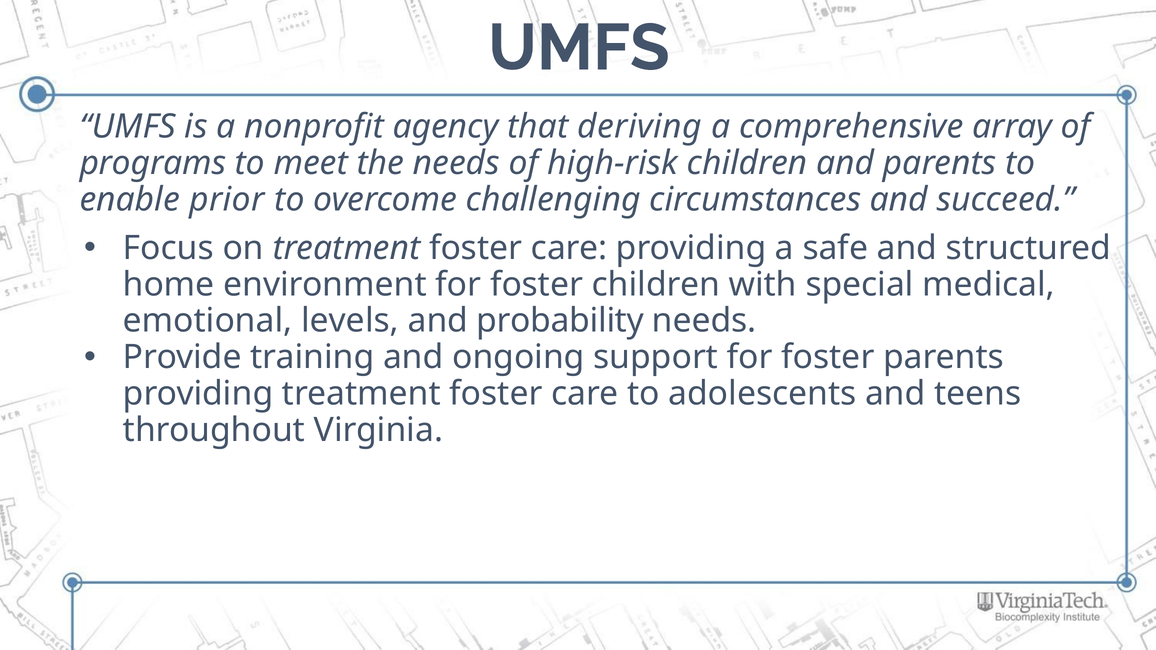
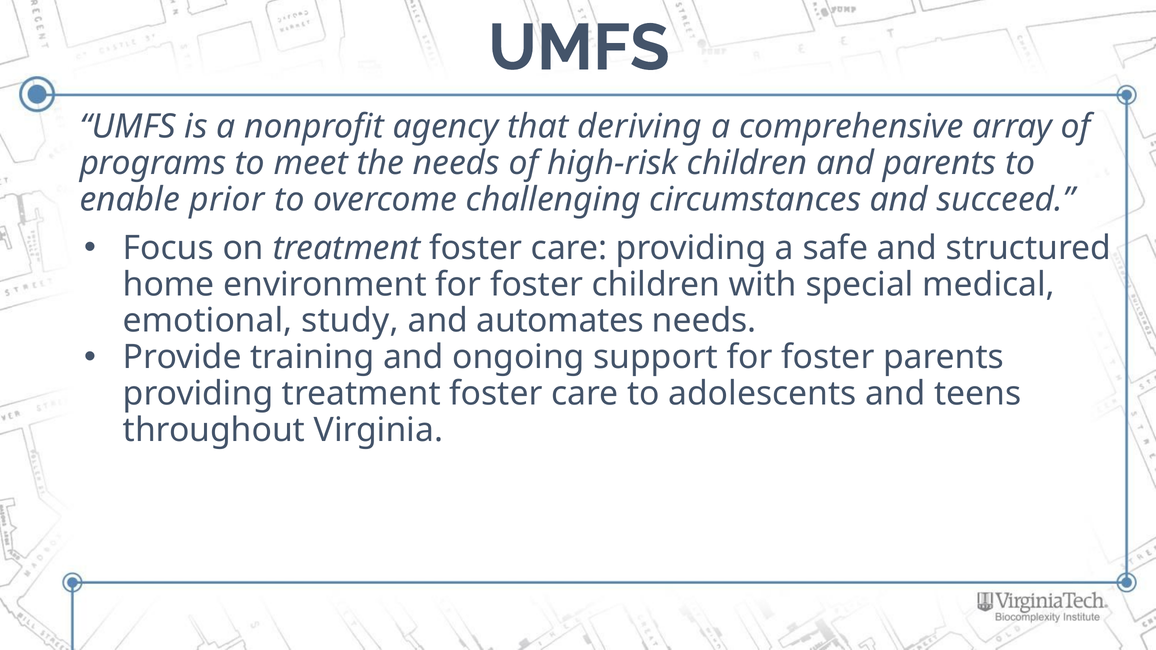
levels: levels -> study
probability: probability -> automates
